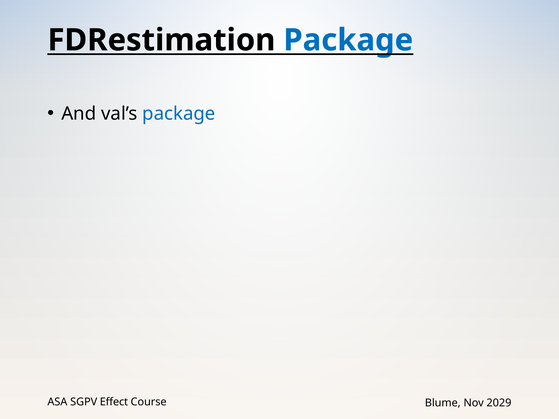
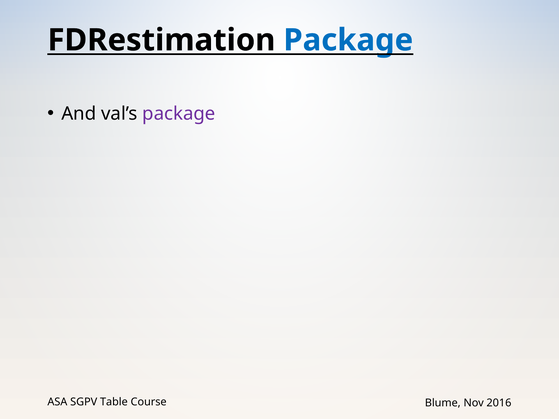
package at (179, 114) colour: blue -> purple
Effect: Effect -> Table
2029: 2029 -> 2016
